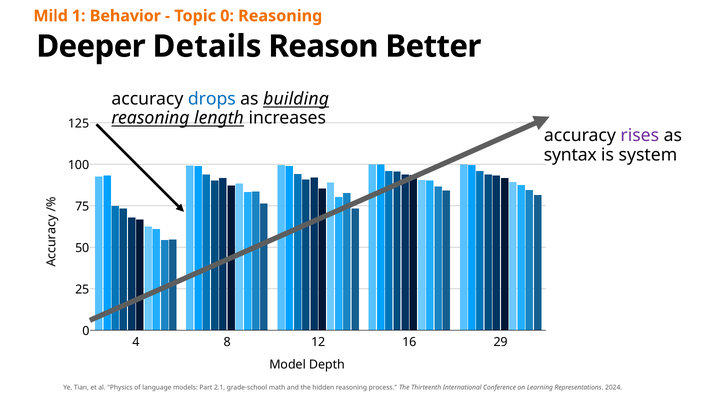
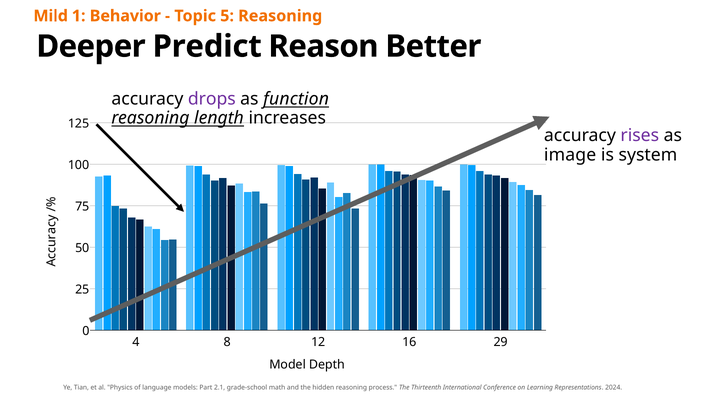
Topic 0: 0 -> 5
Details: Details -> Predict
drops colour: blue -> purple
building: building -> function
syntax: syntax -> image
